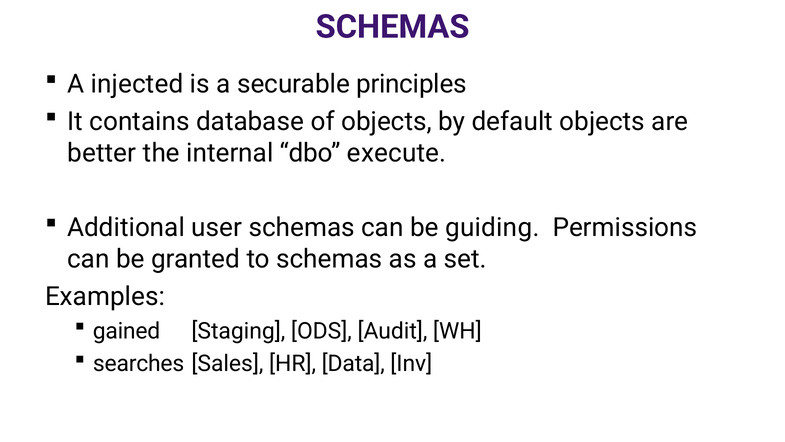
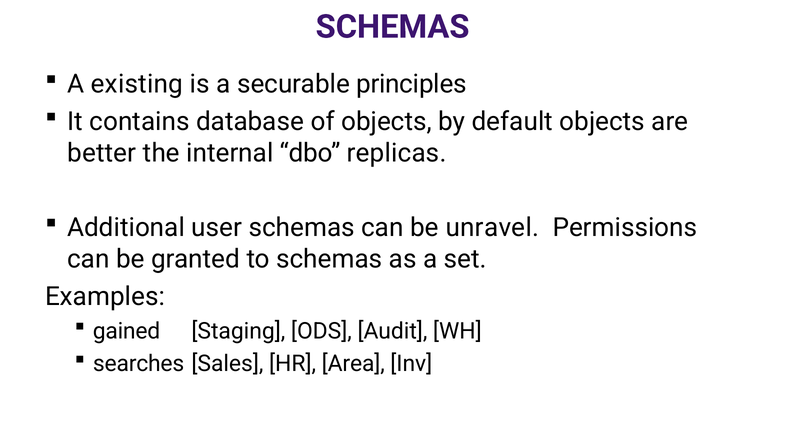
injected: injected -> existing
execute: execute -> replicas
guiding: guiding -> unravel
Data: Data -> Area
